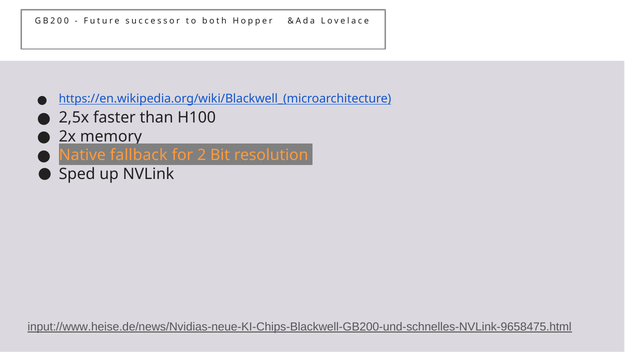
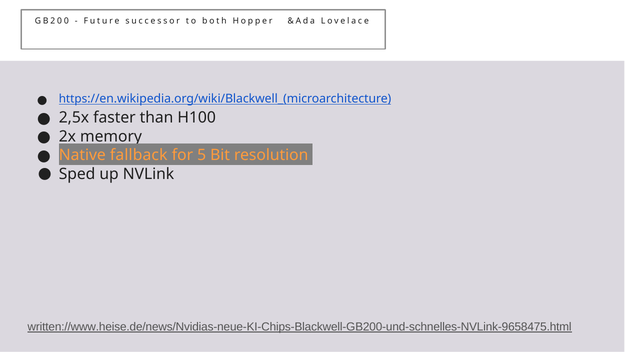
2: 2 -> 5
input://www.heise.de/news/Nvidias-neue-KI-Chips-Blackwell-GB200-und-schnelles-NVLink-9658475.html: input://www.heise.de/news/Nvidias-neue-KI-Chips-Blackwell-GB200-und-schnelles-NVLink-9658475.html -> written://www.heise.de/news/Nvidias-neue-KI-Chips-Blackwell-GB200-und-schnelles-NVLink-9658475.html
